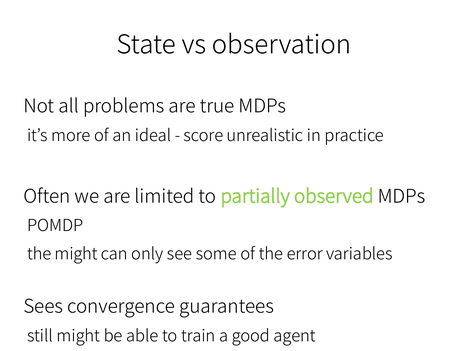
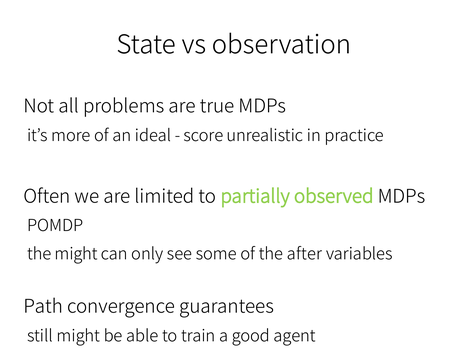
error: error -> after
Sees: Sees -> Path
